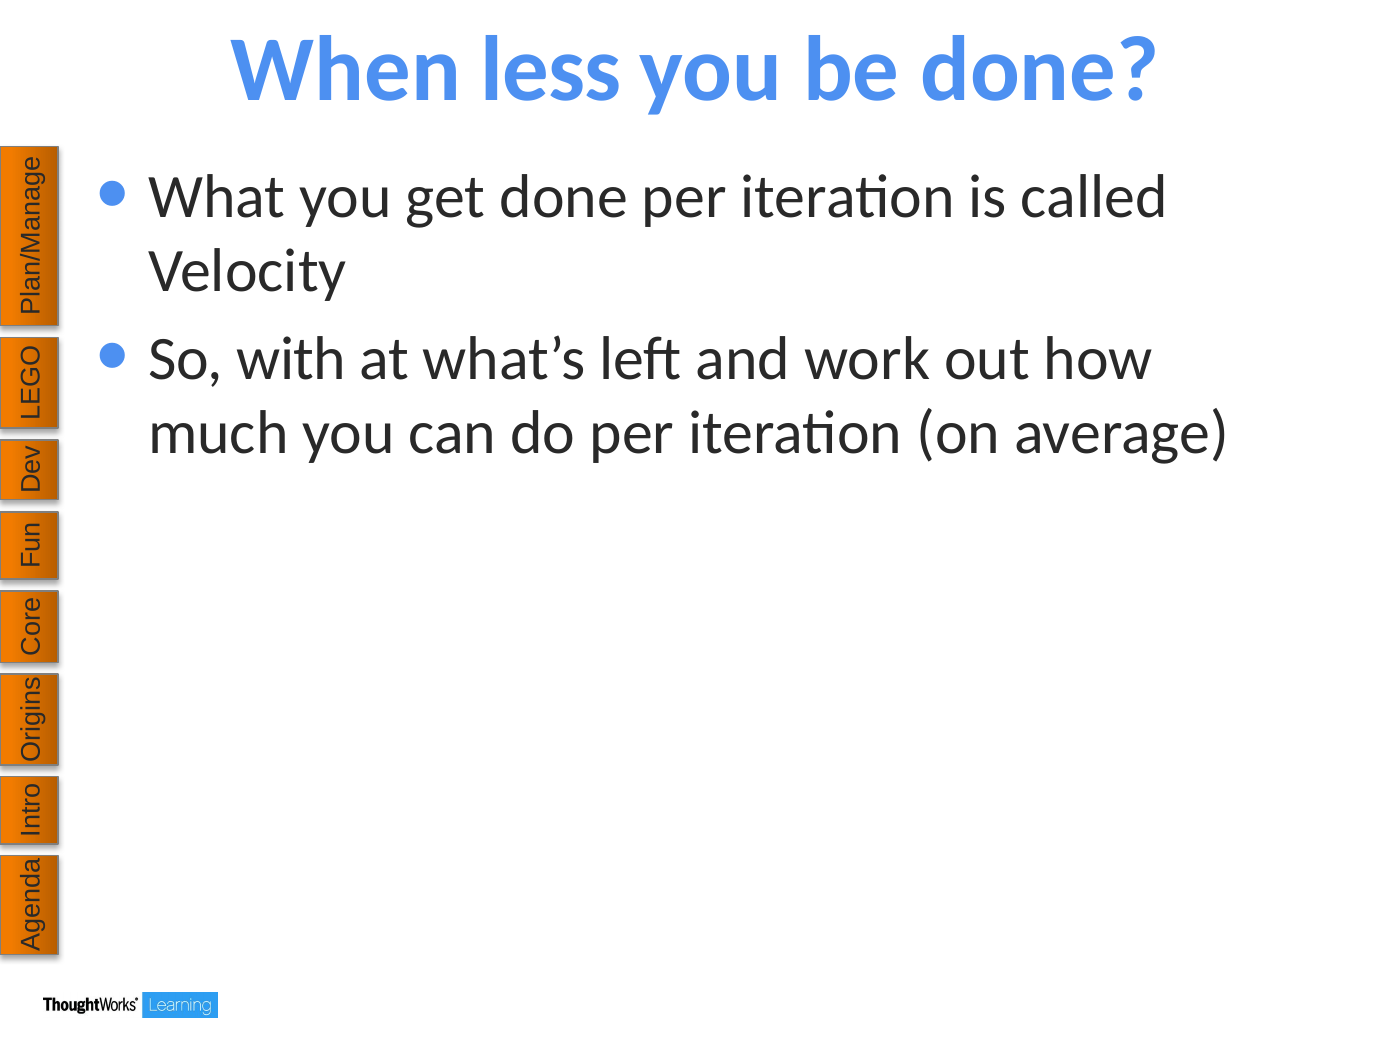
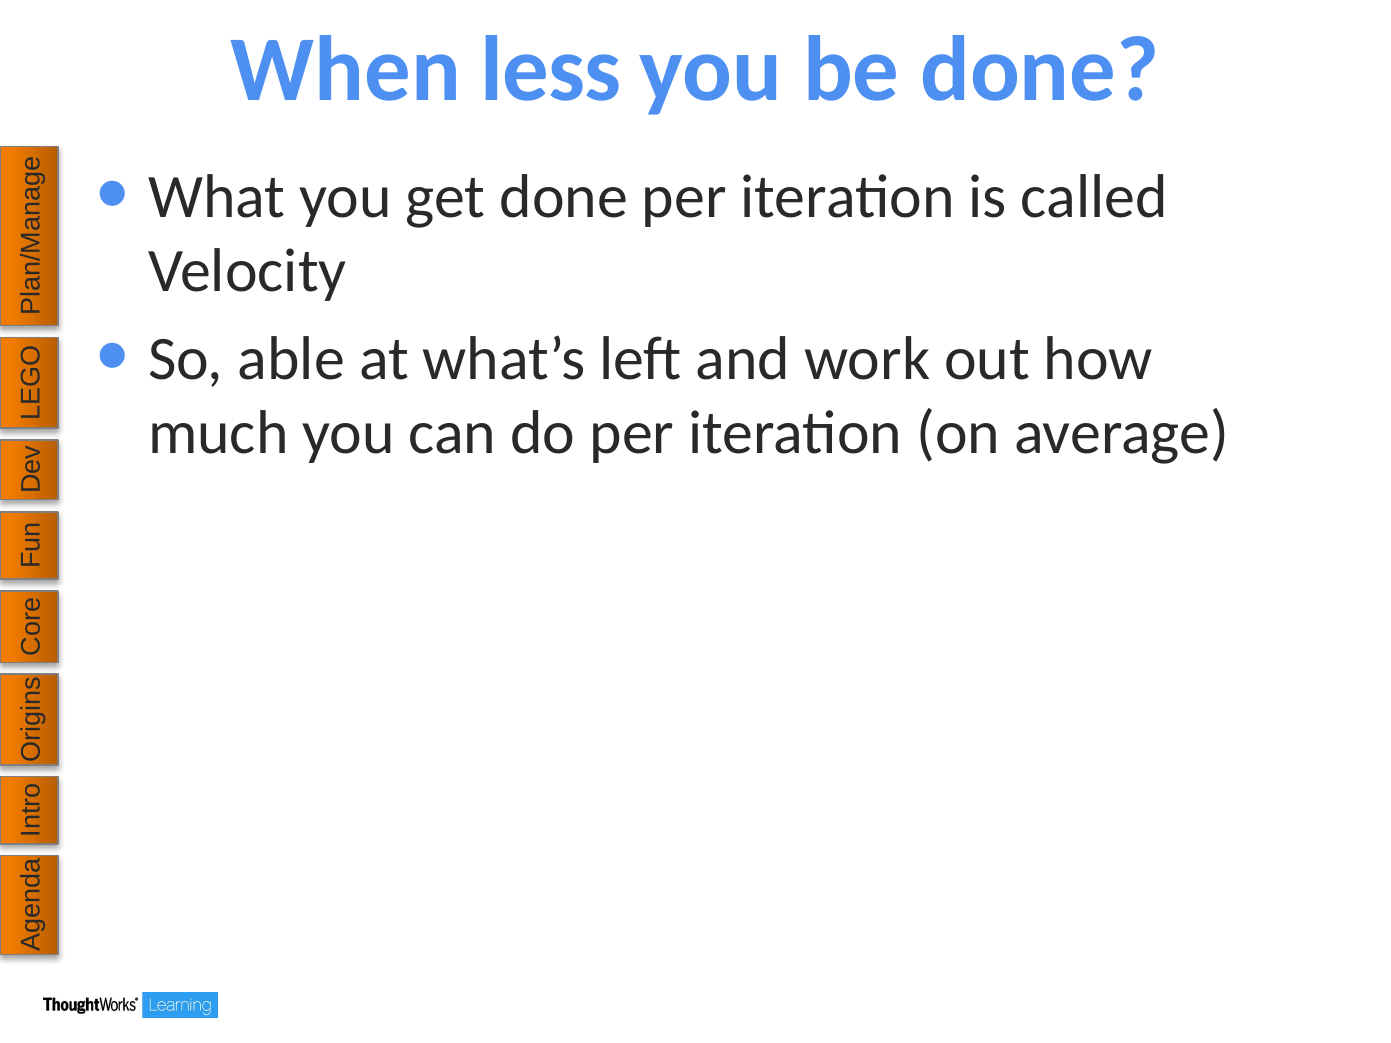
with: with -> able
